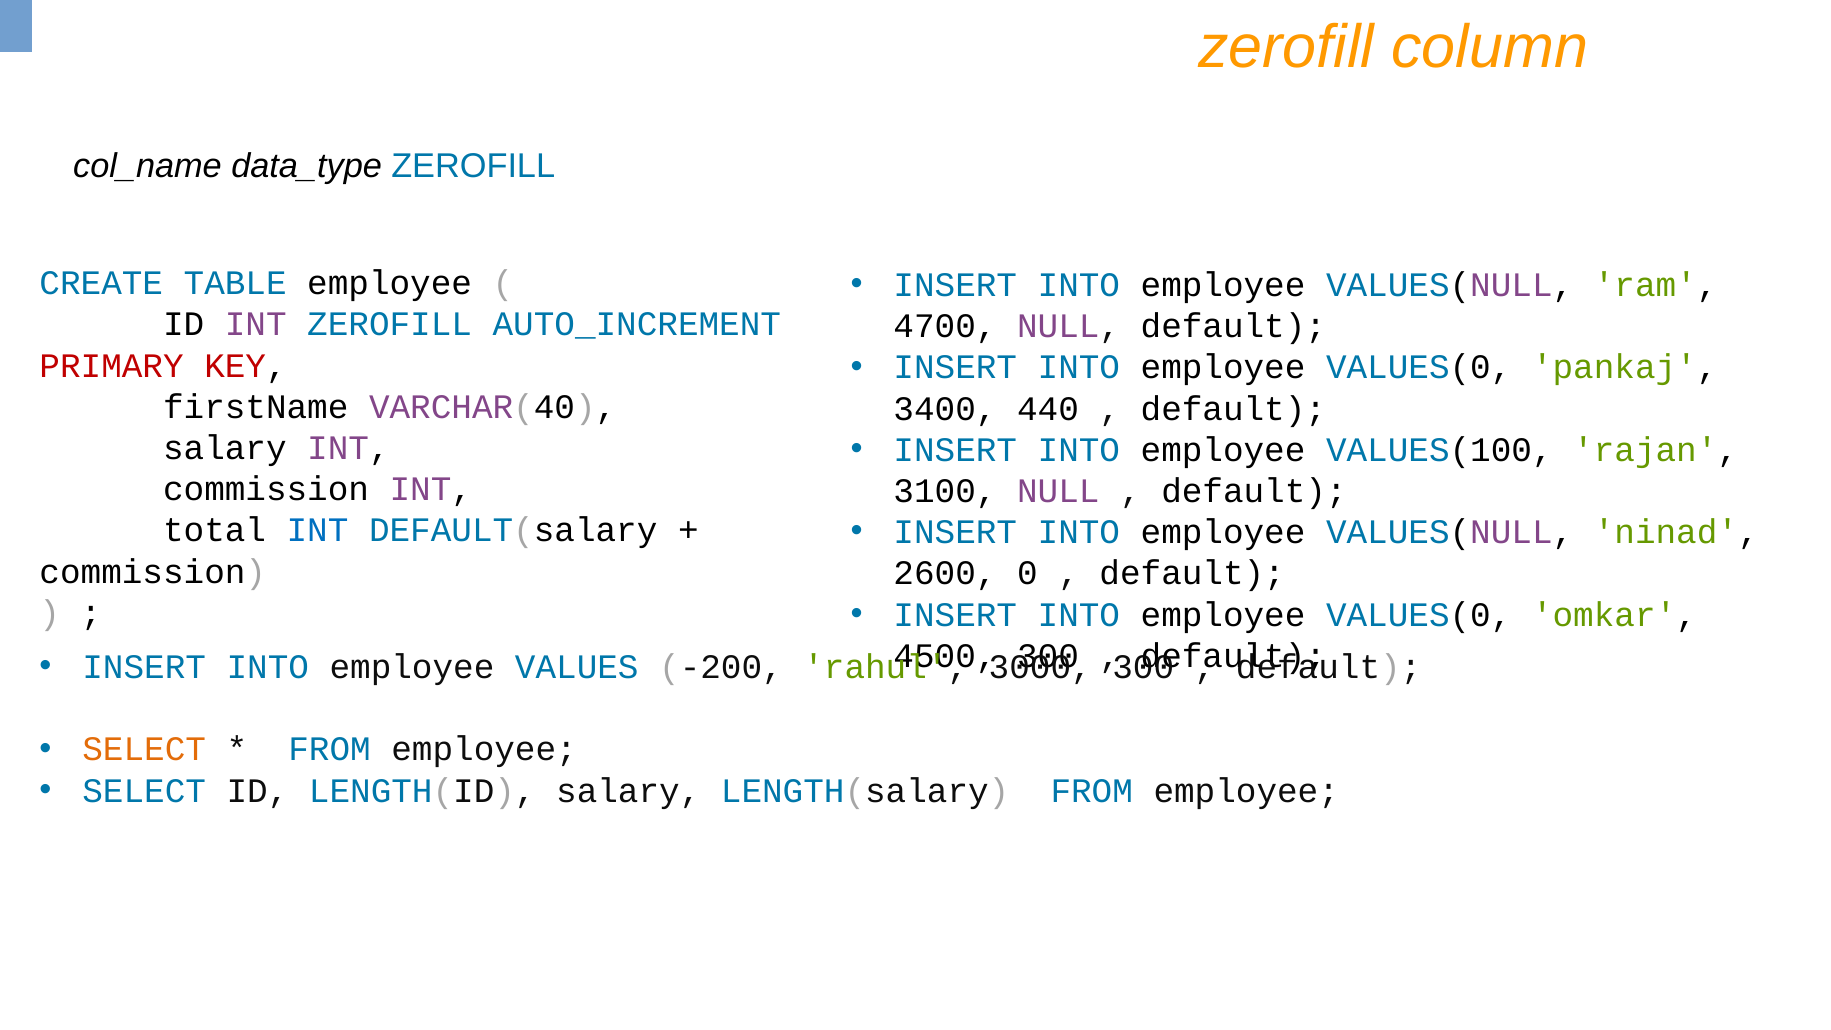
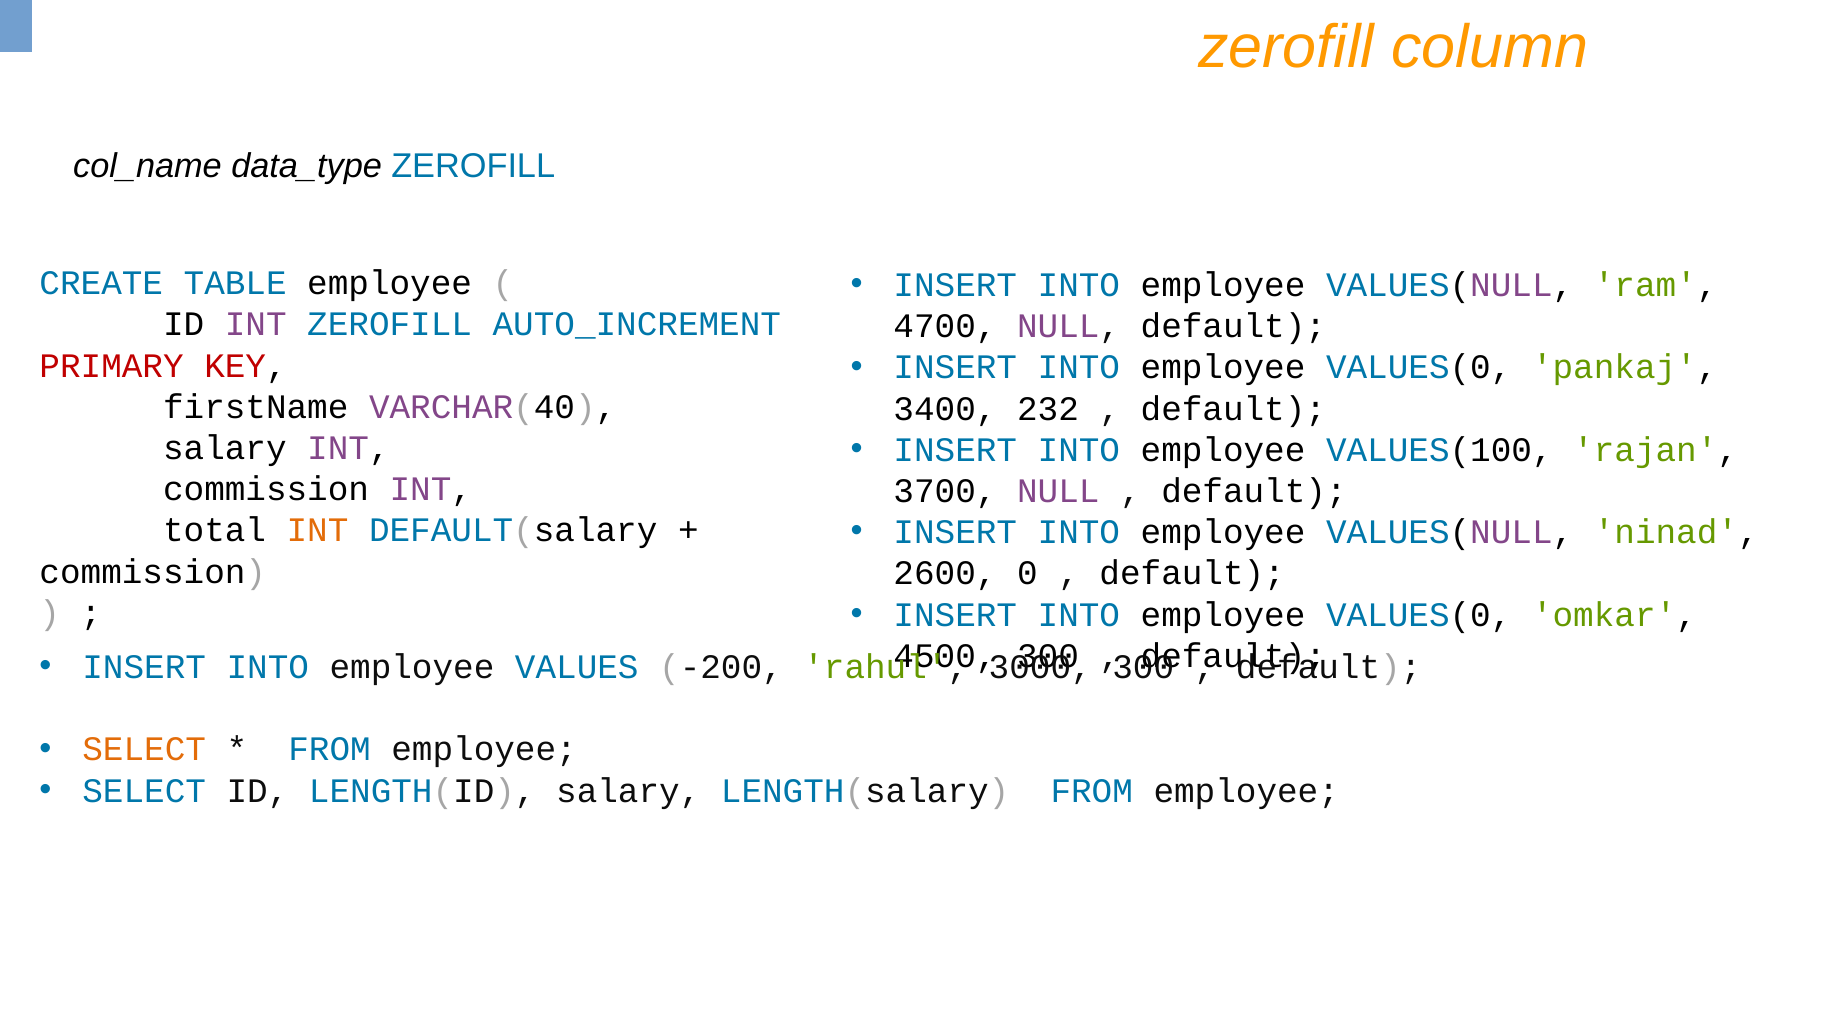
440: 440 -> 232
3100: 3100 -> 3700
INT at (318, 531) colour: blue -> orange
